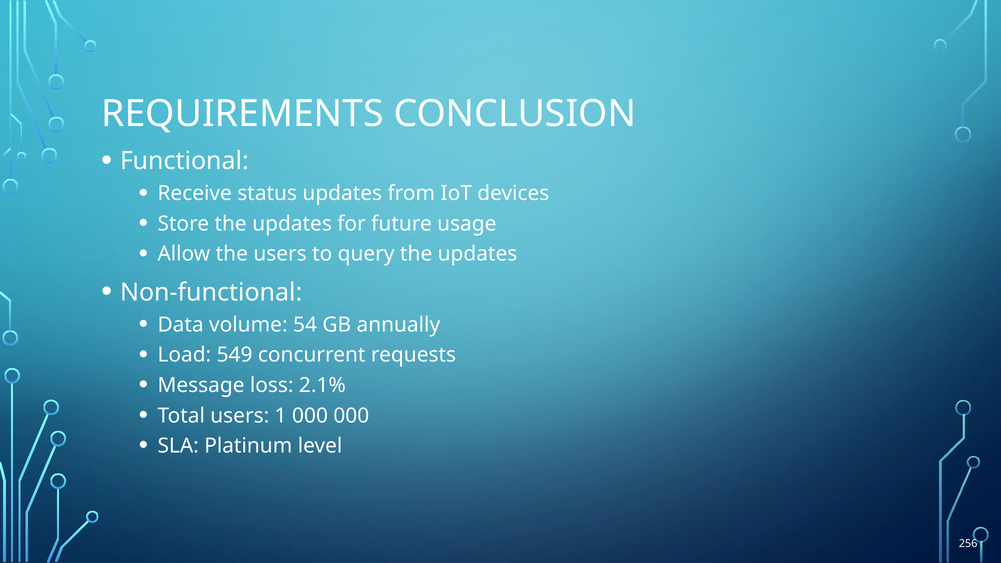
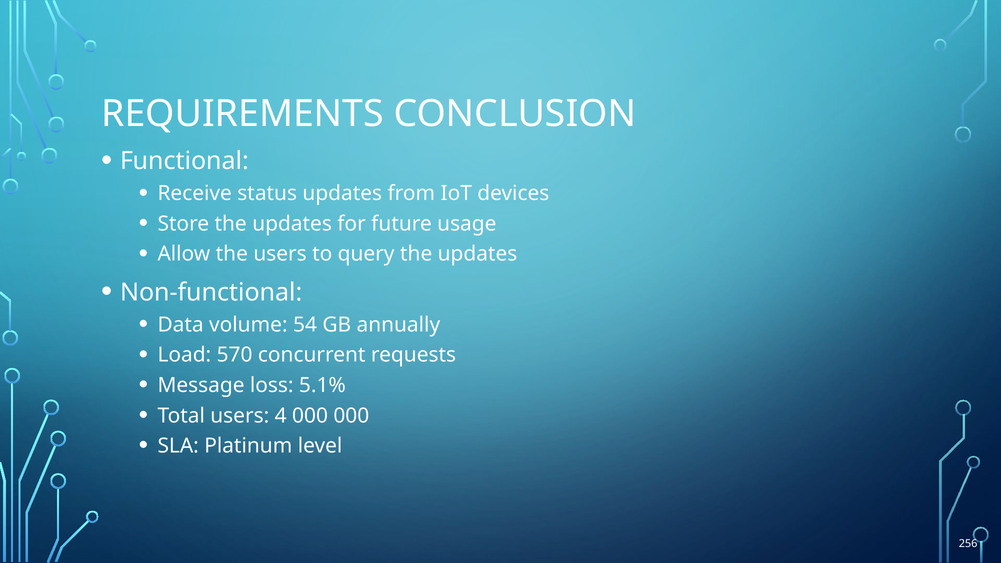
549: 549 -> 570
2.1%: 2.1% -> 5.1%
1: 1 -> 4
